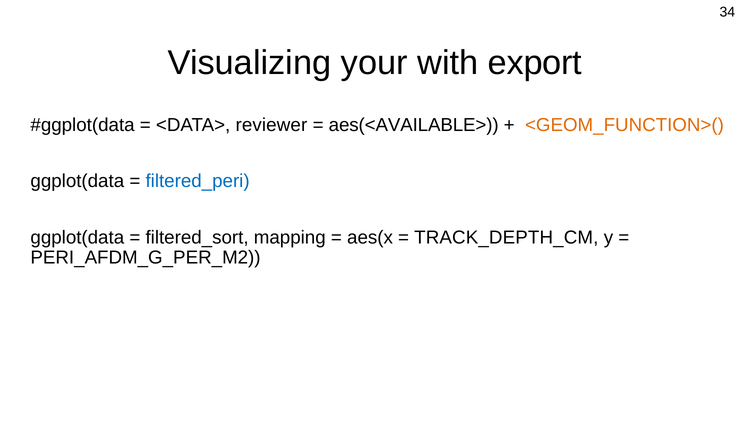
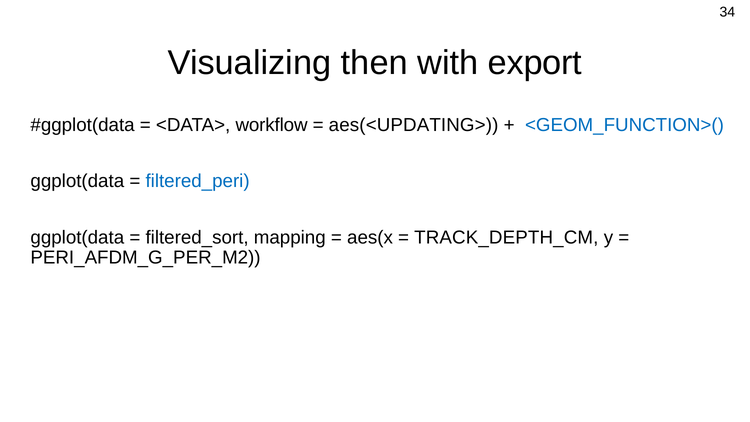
your: your -> then
reviewer: reviewer -> workflow
aes(<AVAILABLE>: aes(<AVAILABLE> -> aes(<UPDATING>
<GEOM_FUNCTION>( colour: orange -> blue
